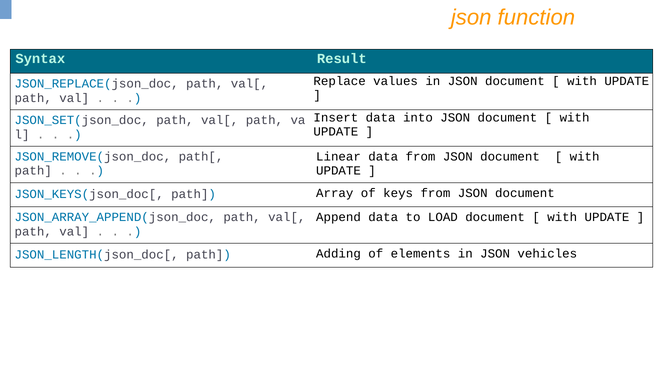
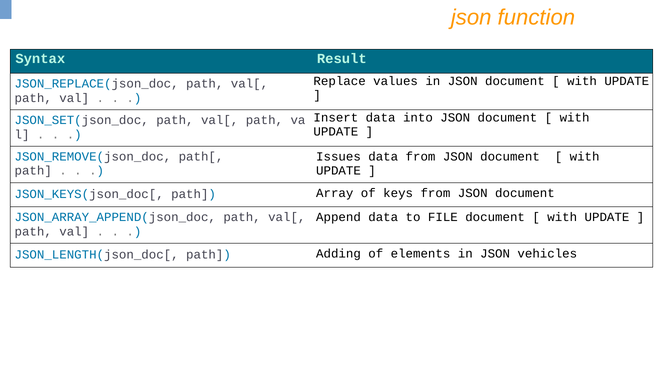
Linear: Linear -> Issues
LOAD: LOAD -> FILE
